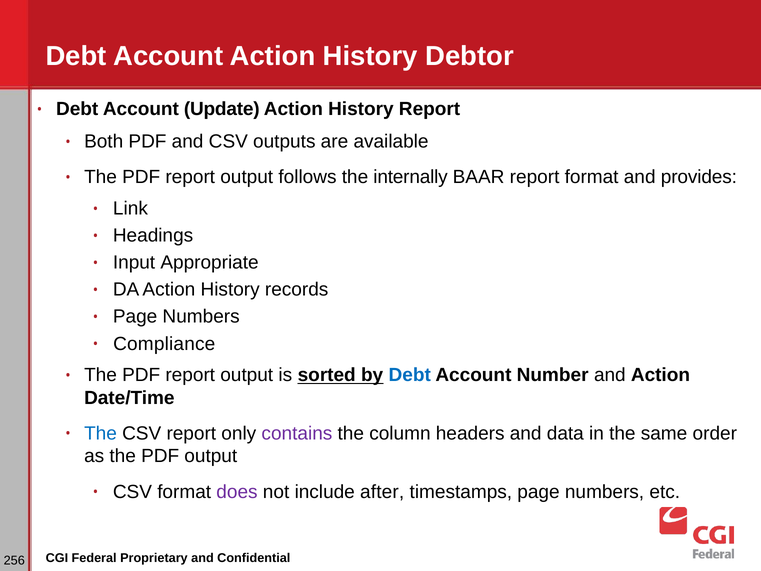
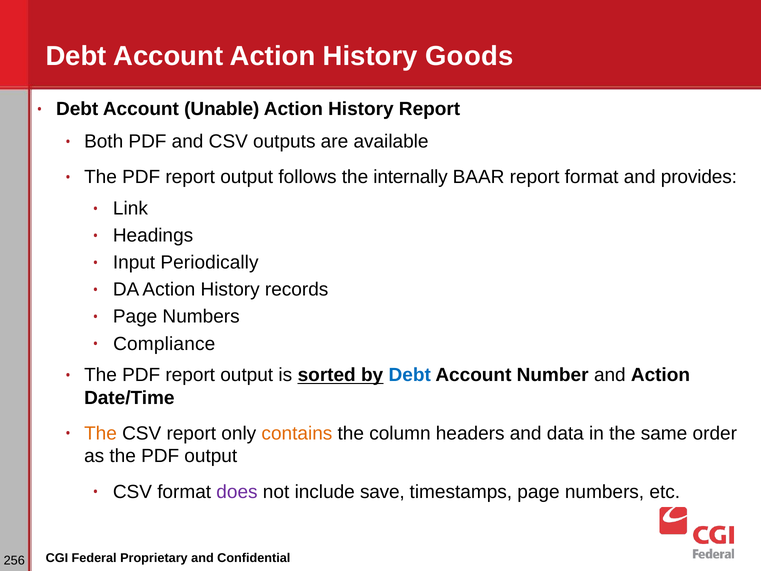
Debtor: Debtor -> Goods
Update: Update -> Unable
Appropriate: Appropriate -> Periodically
The at (101, 433) colour: blue -> orange
contains colour: purple -> orange
after: after -> save
